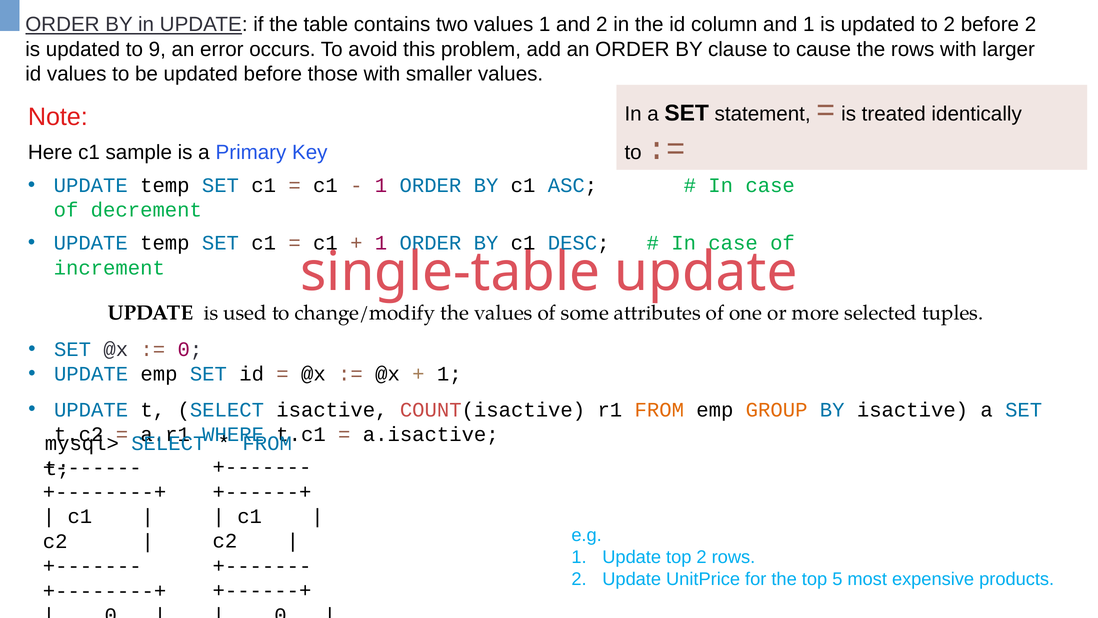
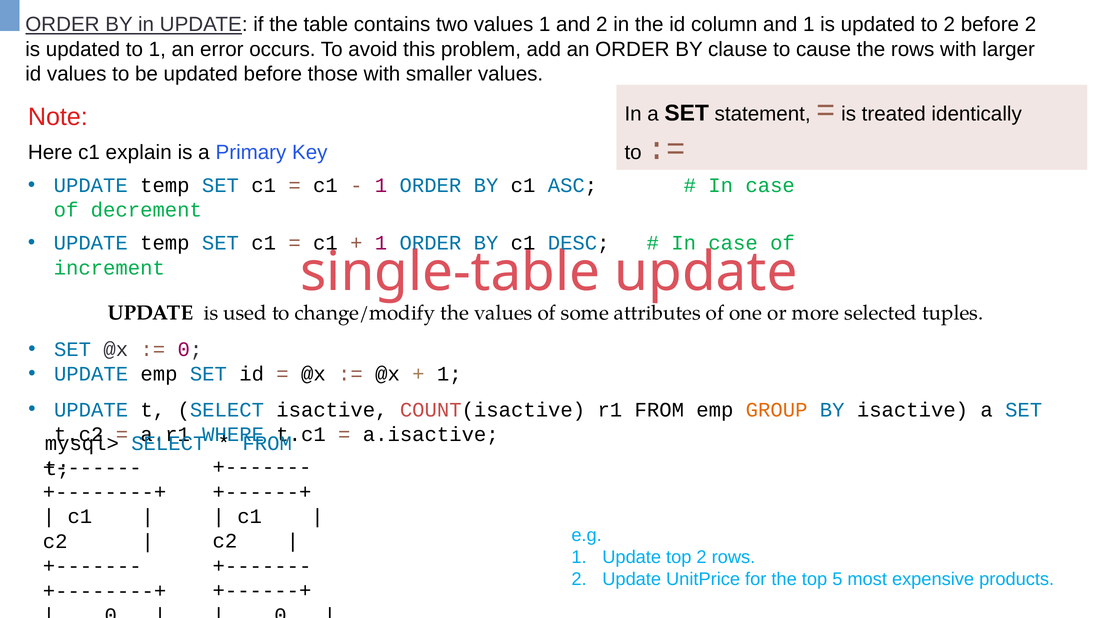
to 9: 9 -> 1
sample: sample -> explain
FROM at (659, 409) colour: orange -> black
